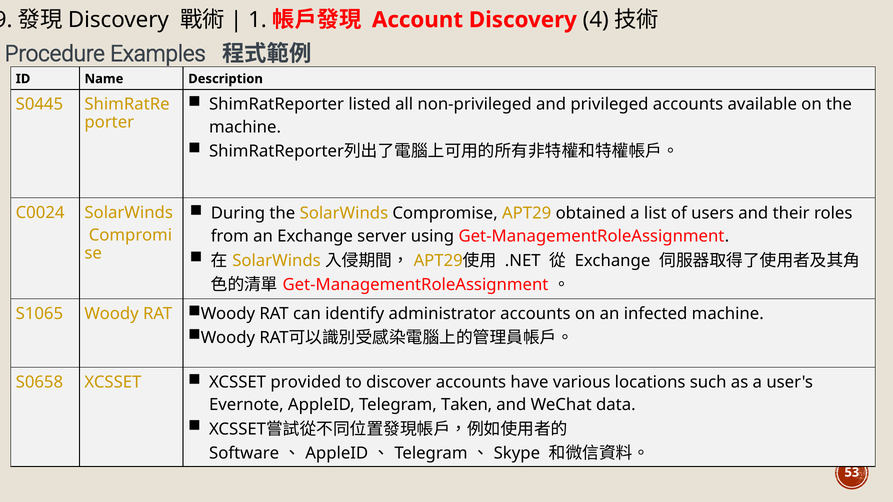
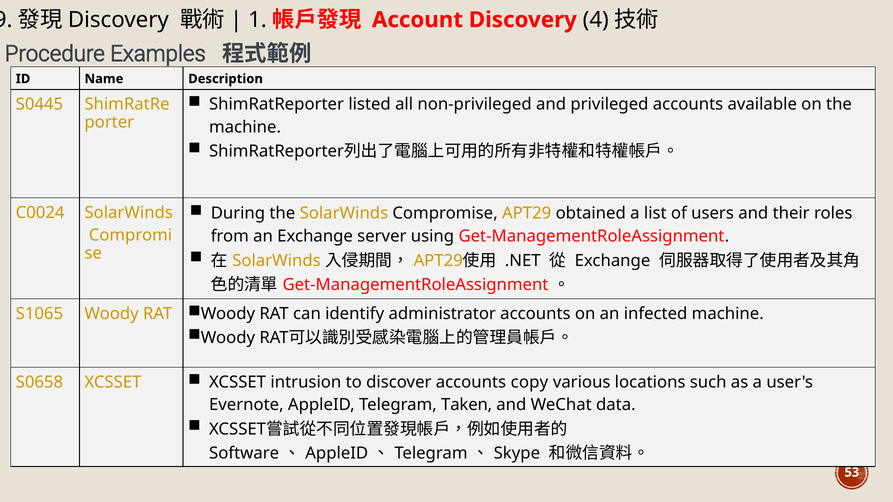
provided: provided -> intrusion
have: have -> copy
